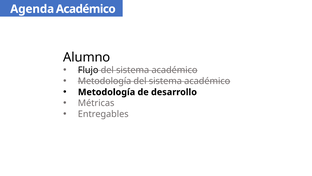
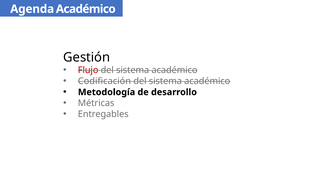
Alumno: Alumno -> Gestión
Flujo colour: black -> red
Metodología at (105, 81): Metodología -> Codificación
